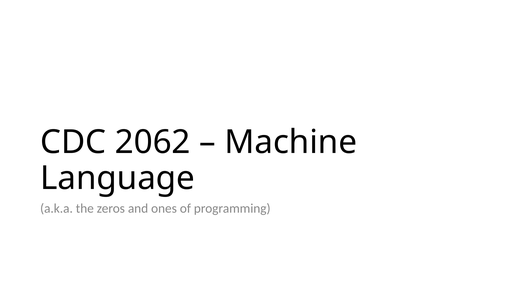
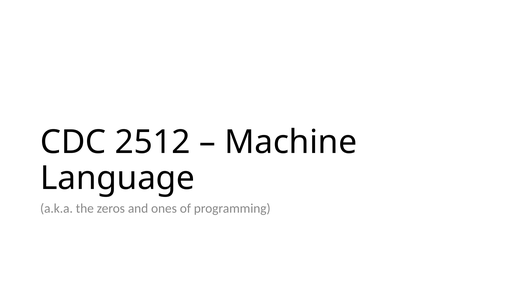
2062: 2062 -> 2512
